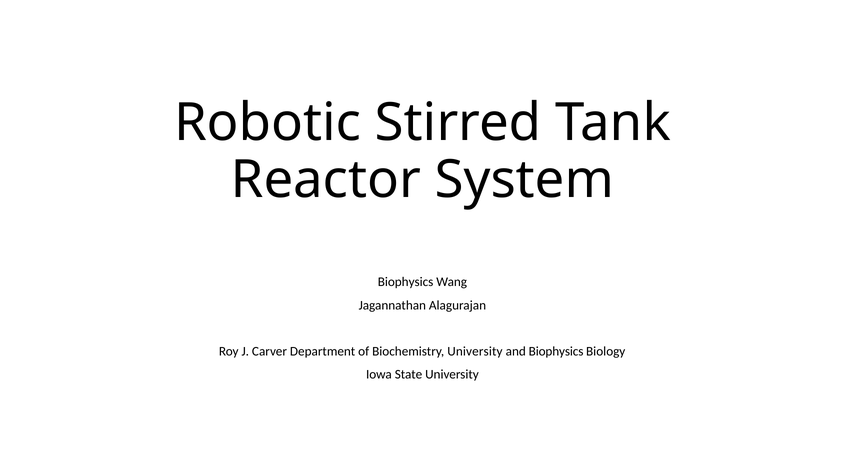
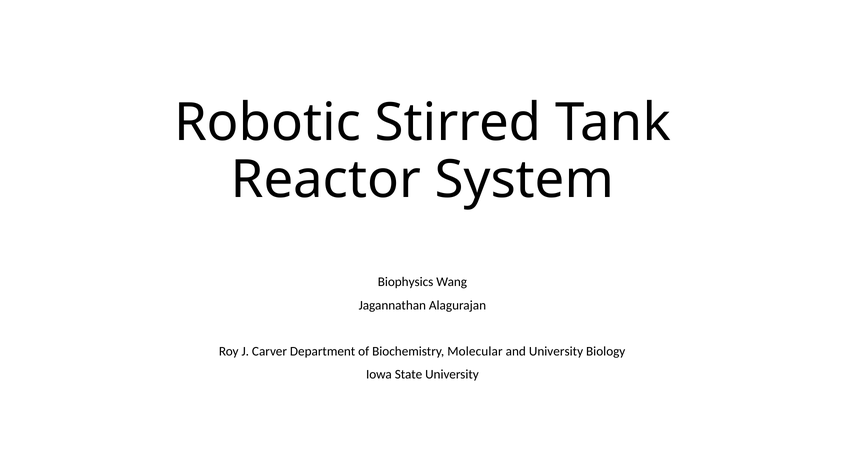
Biochemistry University: University -> Molecular
and Biophysics: Biophysics -> University
